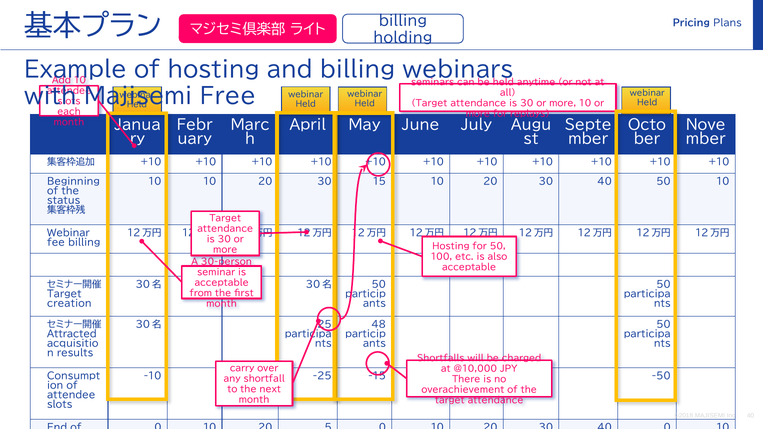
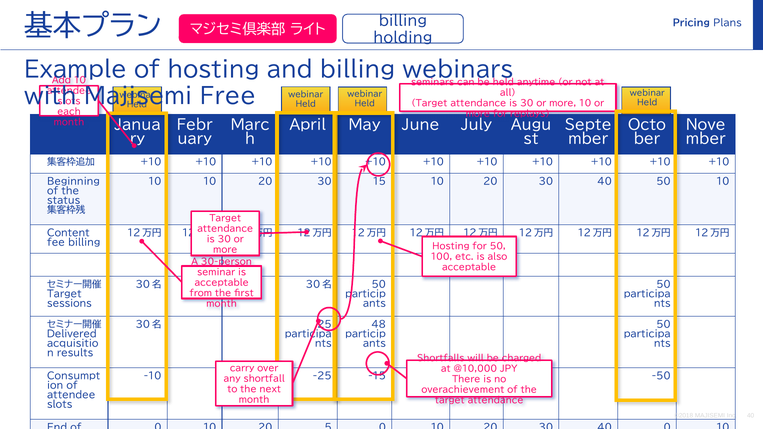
Webinar at (68, 233): Webinar -> Content
creation: creation -> sessions
Attracted: Attracted -> Delivered
